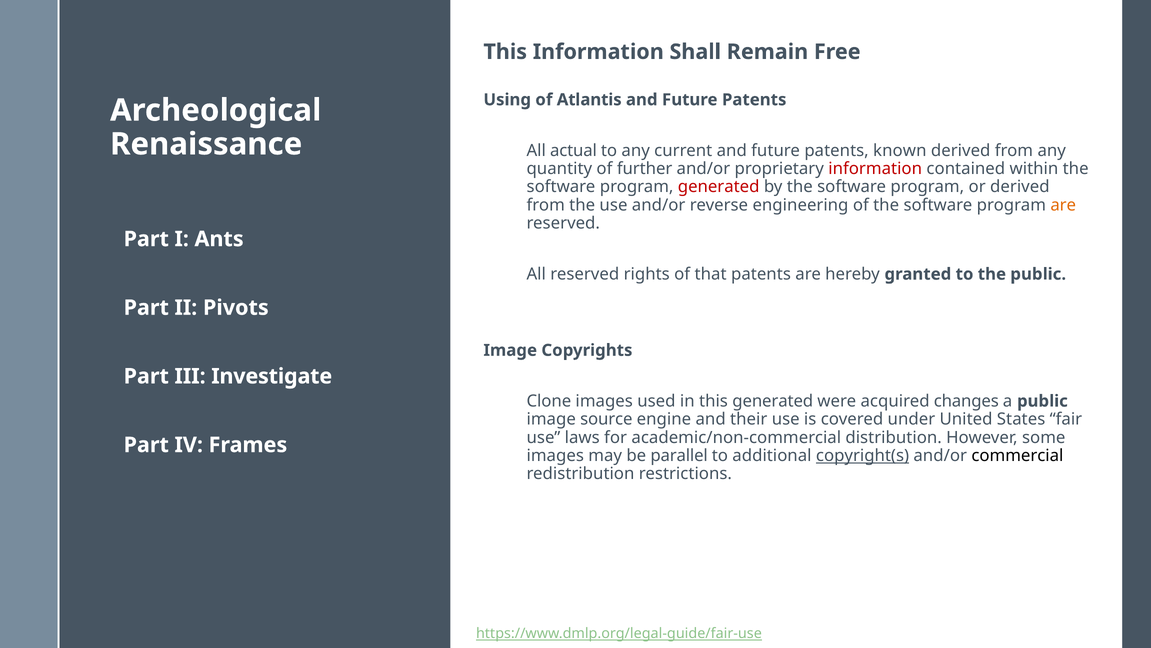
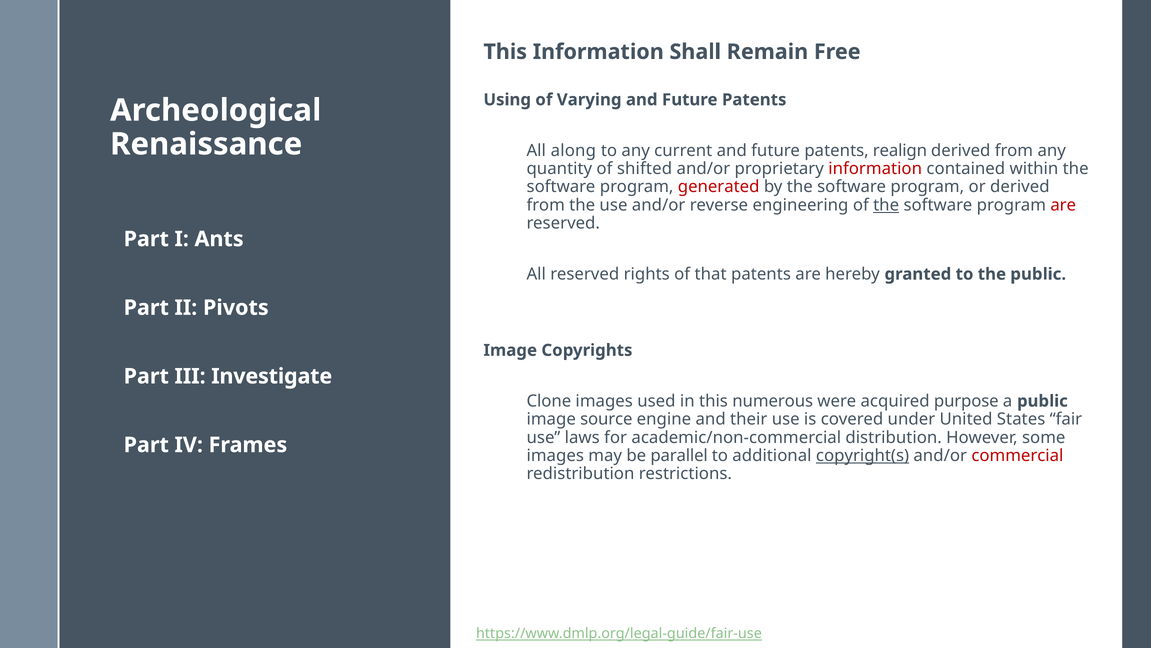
Atlantis: Atlantis -> Varying
actual: actual -> along
known: known -> realign
further: further -> shifted
the at (886, 205) underline: none -> present
are at (1063, 205) colour: orange -> red
this generated: generated -> numerous
changes: changes -> purpose
commercial colour: black -> red
